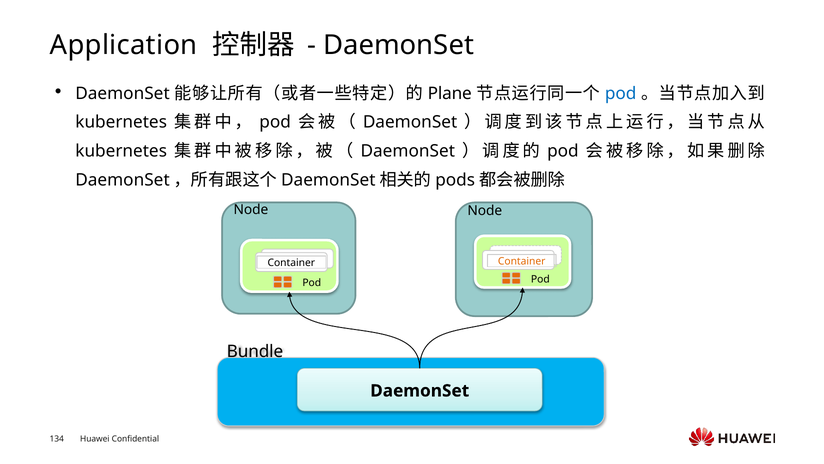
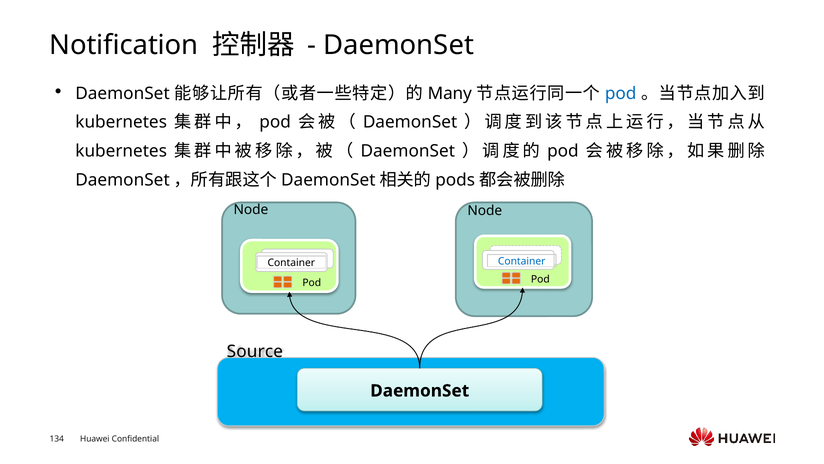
Application: Application -> Notification
Plane: Plane -> Many
Container at (522, 261) colour: orange -> blue
Bundle: Bundle -> Source
